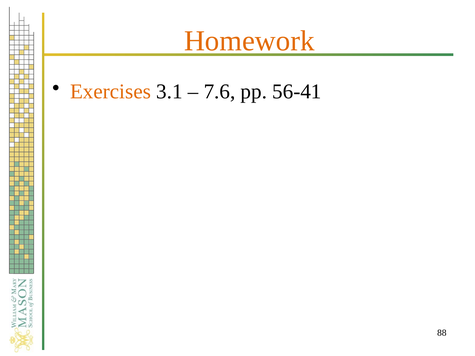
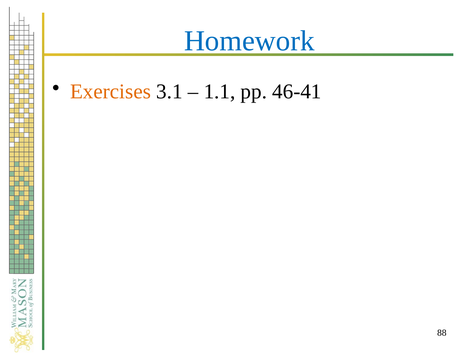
Homework colour: orange -> blue
7.6: 7.6 -> 1.1
56-41: 56-41 -> 46-41
